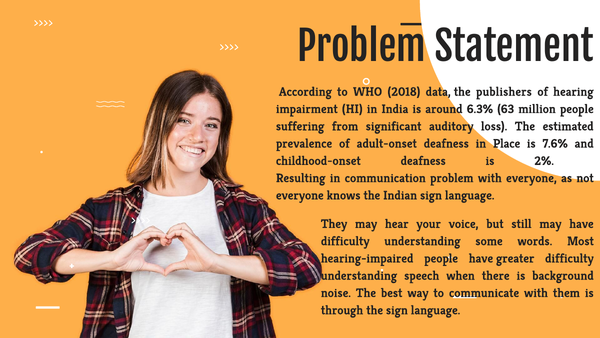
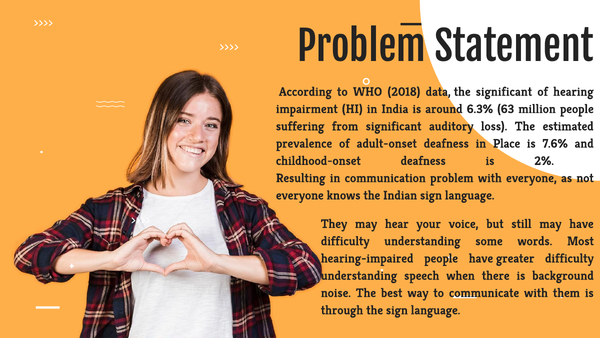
the publishers: publishers -> significant
